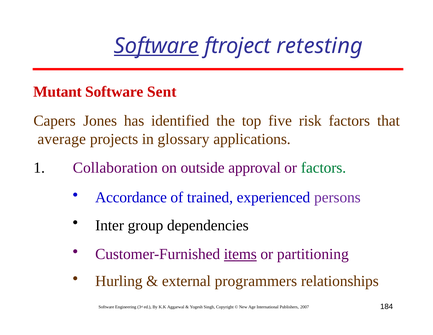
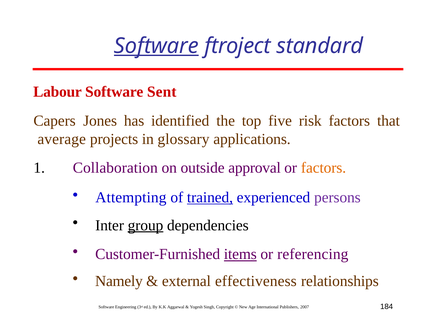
retesting: retesting -> standard
Mutant: Mutant -> Labour
factors at (324, 168) colour: green -> orange
Accordance: Accordance -> Attempting
trained underline: none -> present
group underline: none -> present
partitioning: partitioning -> referencing
Hurling: Hurling -> Namely
programmers: programmers -> effectiveness
